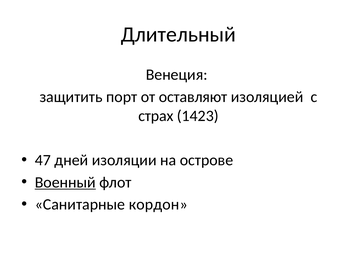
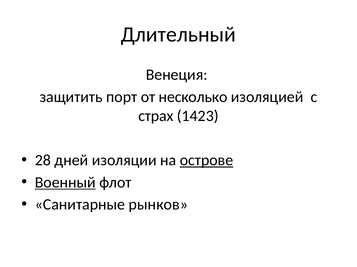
оставляют: оставляют -> несколько
47: 47 -> 28
острове underline: none -> present
кордон: кордон -> рынков
